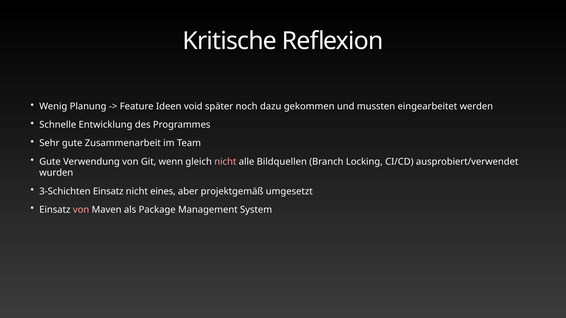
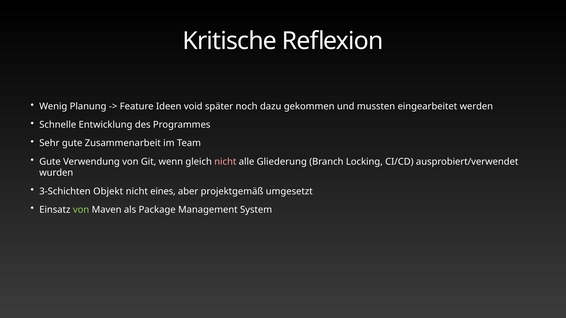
Bildquellen: Bildquellen -> Gliederung
3-Schichten Einsatz: Einsatz -> Objekt
von at (81, 210) colour: pink -> light green
